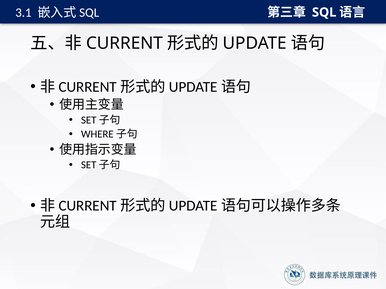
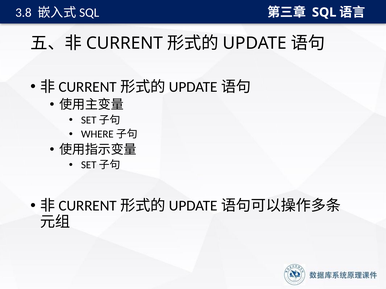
3.1: 3.1 -> 3.8
